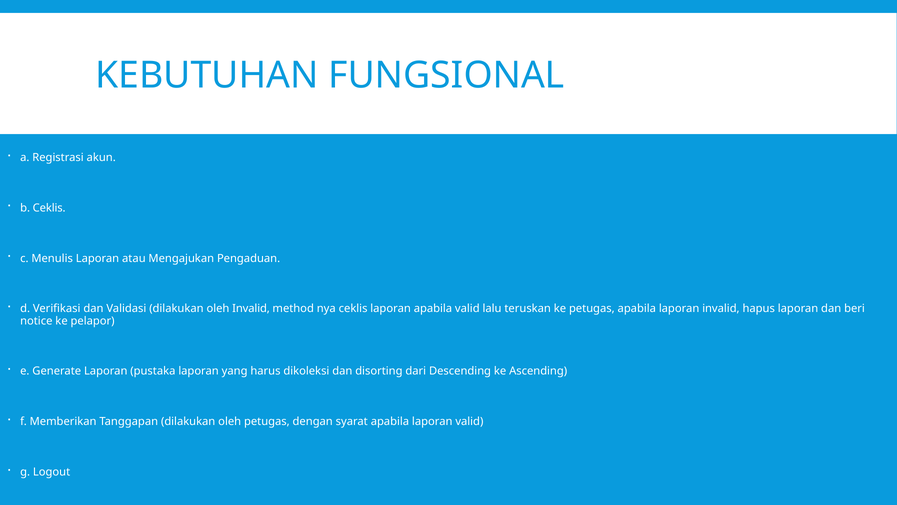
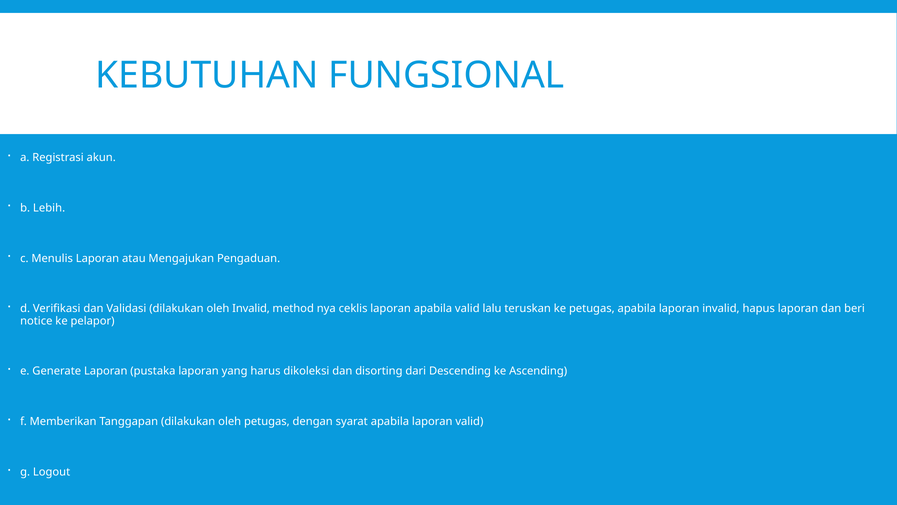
b Ceklis: Ceklis -> Lebih
